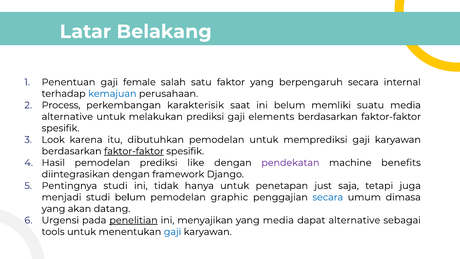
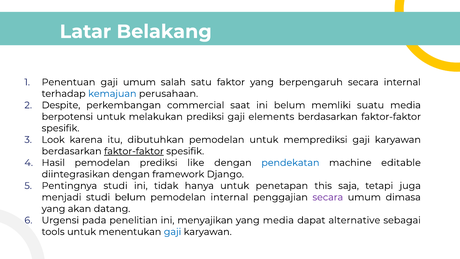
gaji female: female -> umum
Process: Process -> Despite
karakterisik: karakterisik -> commercial
alternative at (67, 117): alternative -> berpotensi
pendekatan colour: purple -> blue
benefits: benefits -> editable
just: just -> this
pemodelan graphic: graphic -> internal
secara at (328, 197) colour: blue -> purple
penelitian underline: present -> none
